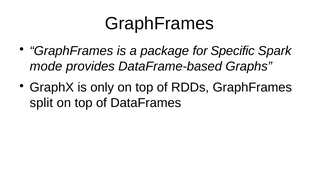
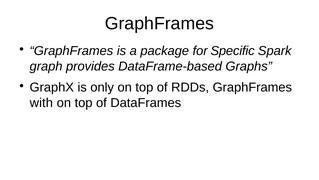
mode: mode -> graph
split: split -> with
